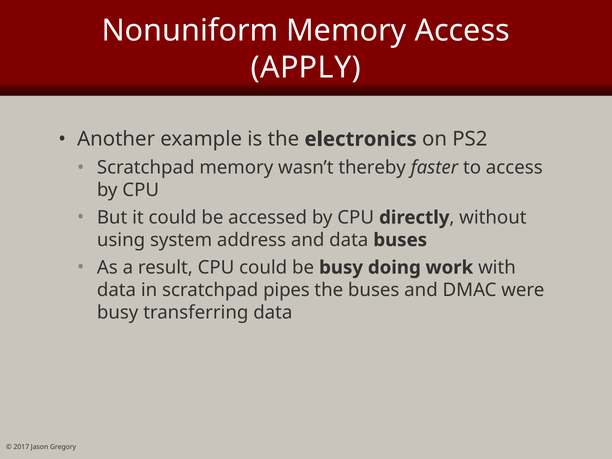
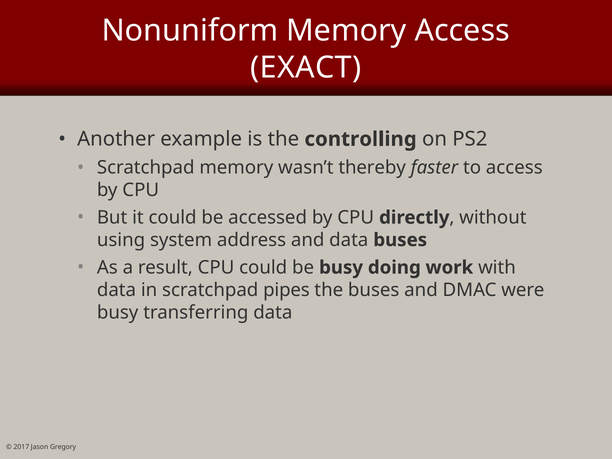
APPLY: APPLY -> EXACT
electronics: electronics -> controlling
